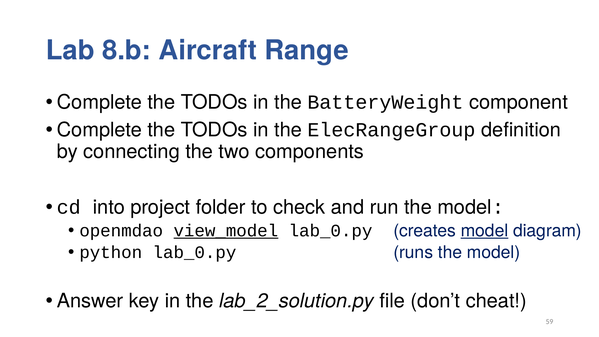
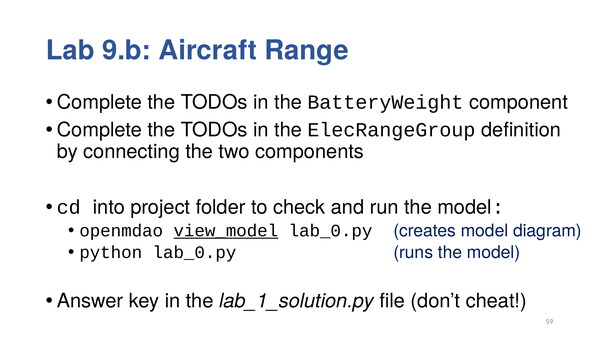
8.b: 8.b -> 9.b
model at (485, 231) underline: present -> none
lab_2_solution.py: lab_2_solution.py -> lab_1_solution.py
